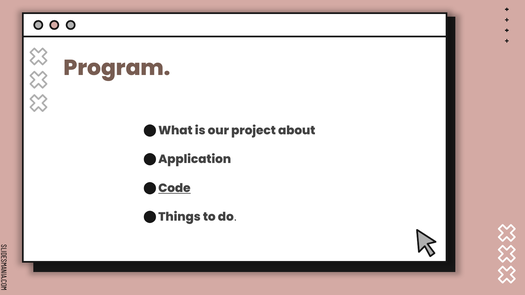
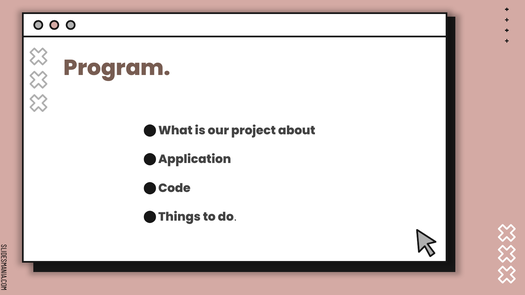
Code underline: present -> none
